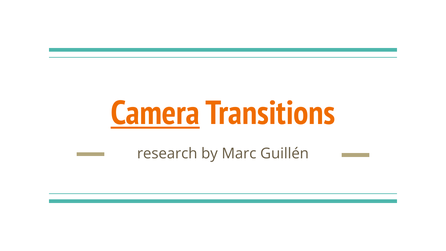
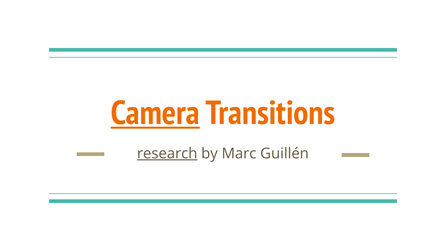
research underline: none -> present
